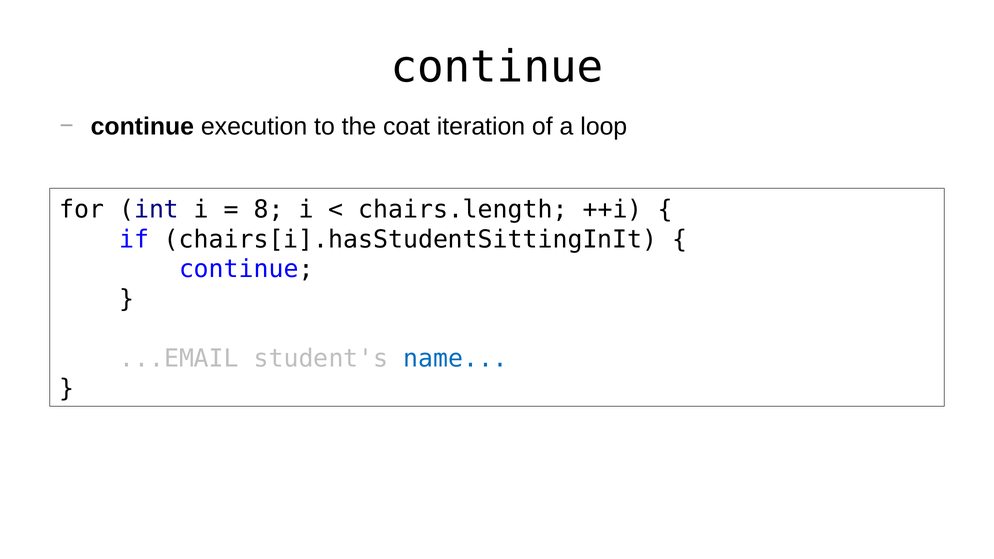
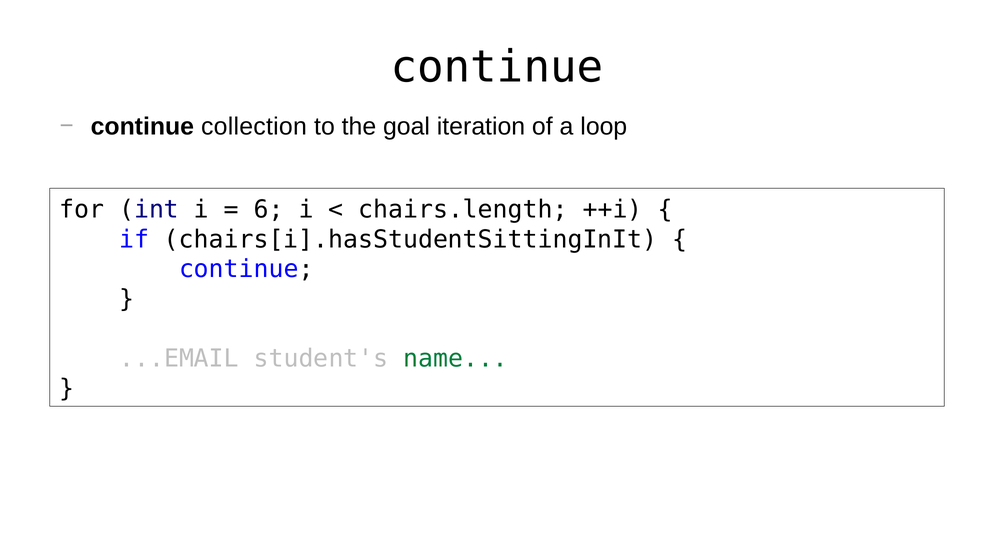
execution: execution -> collection
coat: coat -> goal
8: 8 -> 6
name colour: blue -> green
